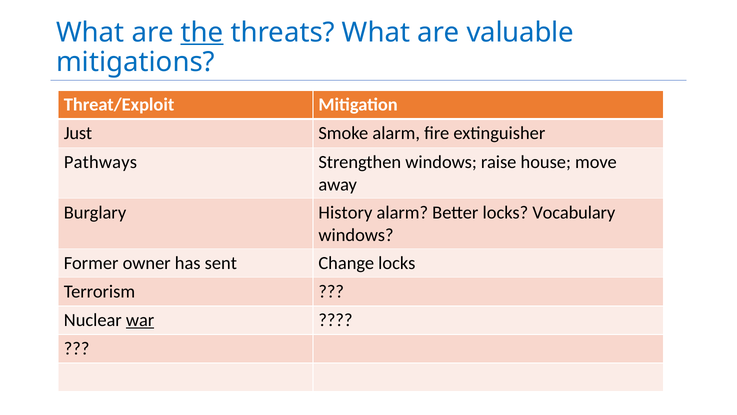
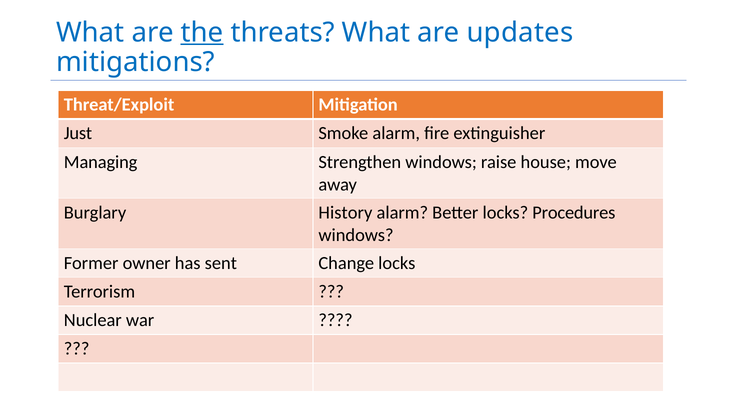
valuable: valuable -> updates
Pathways: Pathways -> Managing
Vocabulary: Vocabulary -> Procedures
war underline: present -> none
